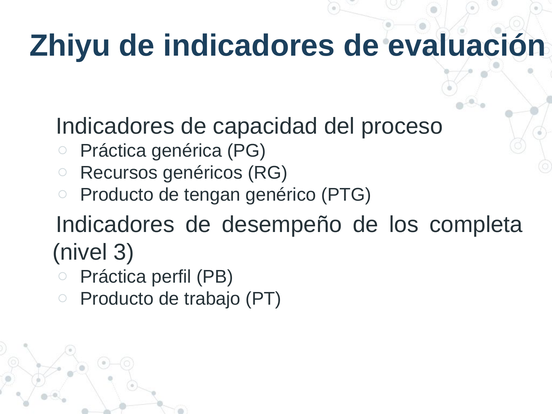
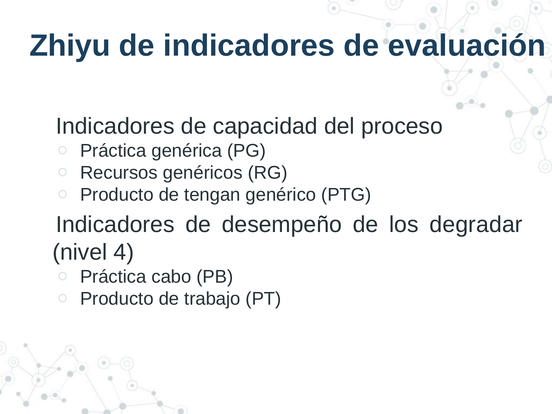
completa: completa -> degradar
3: 3 -> 4
perfil: perfil -> cabo
